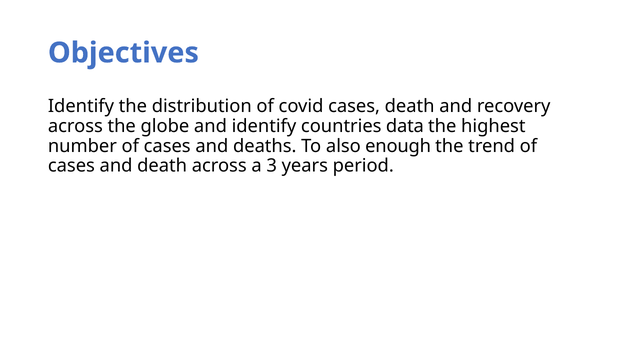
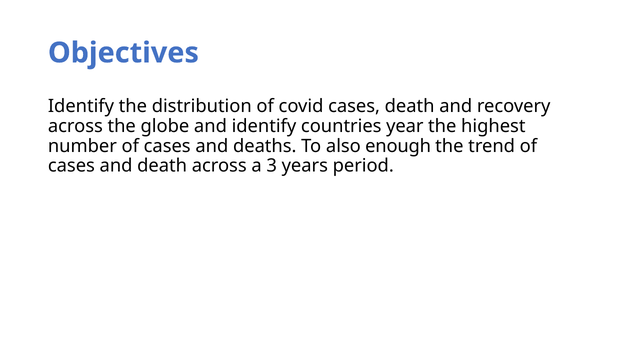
data: data -> year
